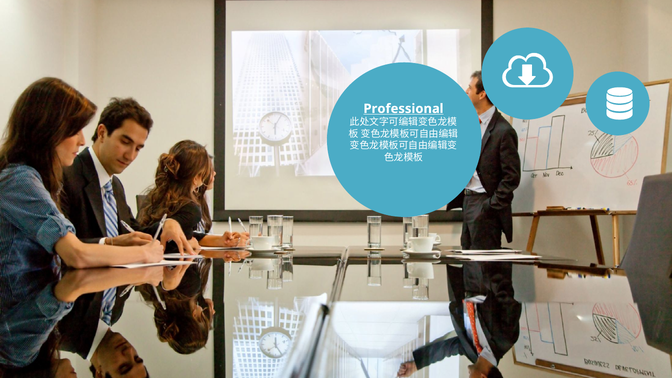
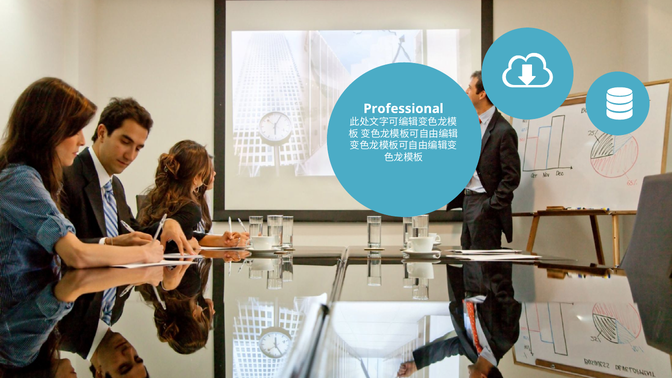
Professional underline: present -> none
